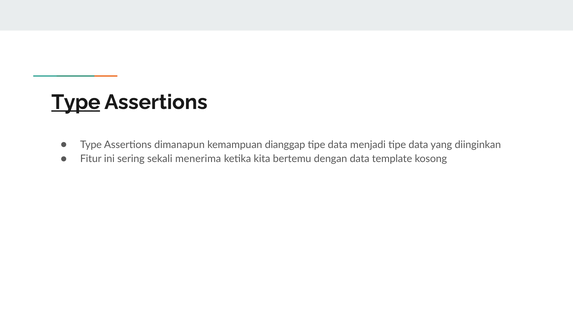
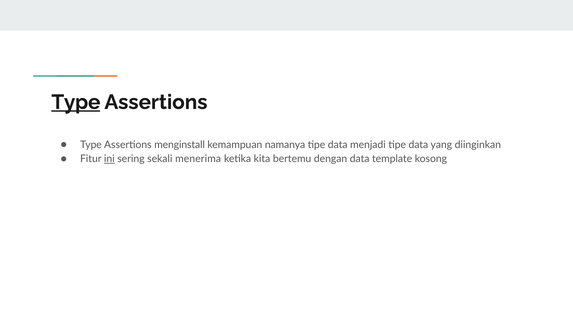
dimanapun: dimanapun -> menginstall
dianggap: dianggap -> namanya
ini underline: none -> present
